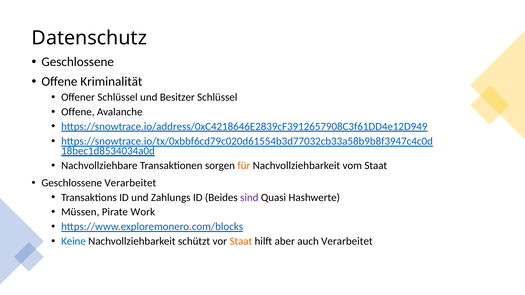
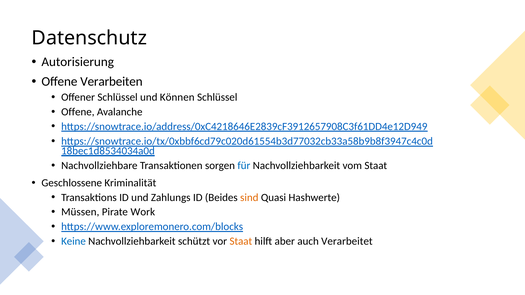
Geschlossene at (78, 62): Geschlossene -> Autorisierung
Kriminalität: Kriminalität -> Verarbeiten
Besitzer: Besitzer -> Können
für colour: orange -> blue
Geschlossene Verarbeitet: Verarbeitet -> Kriminalität
sind colour: purple -> orange
